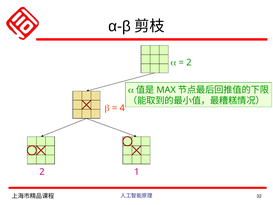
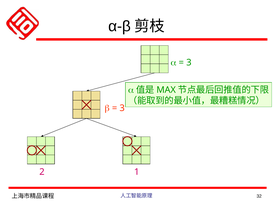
2 at (189, 62): 2 -> 3
4 at (122, 108): 4 -> 3
